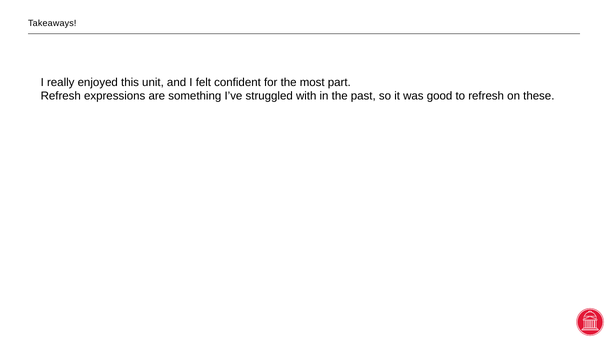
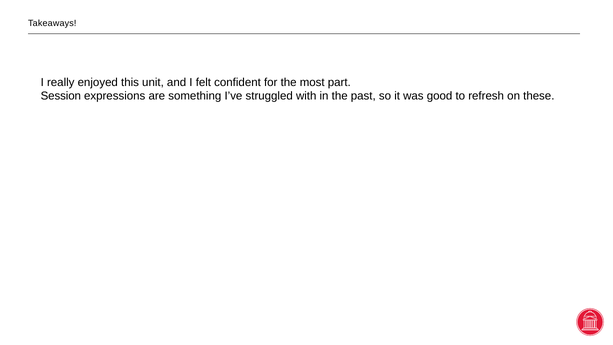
Refresh at (61, 96): Refresh -> Session
